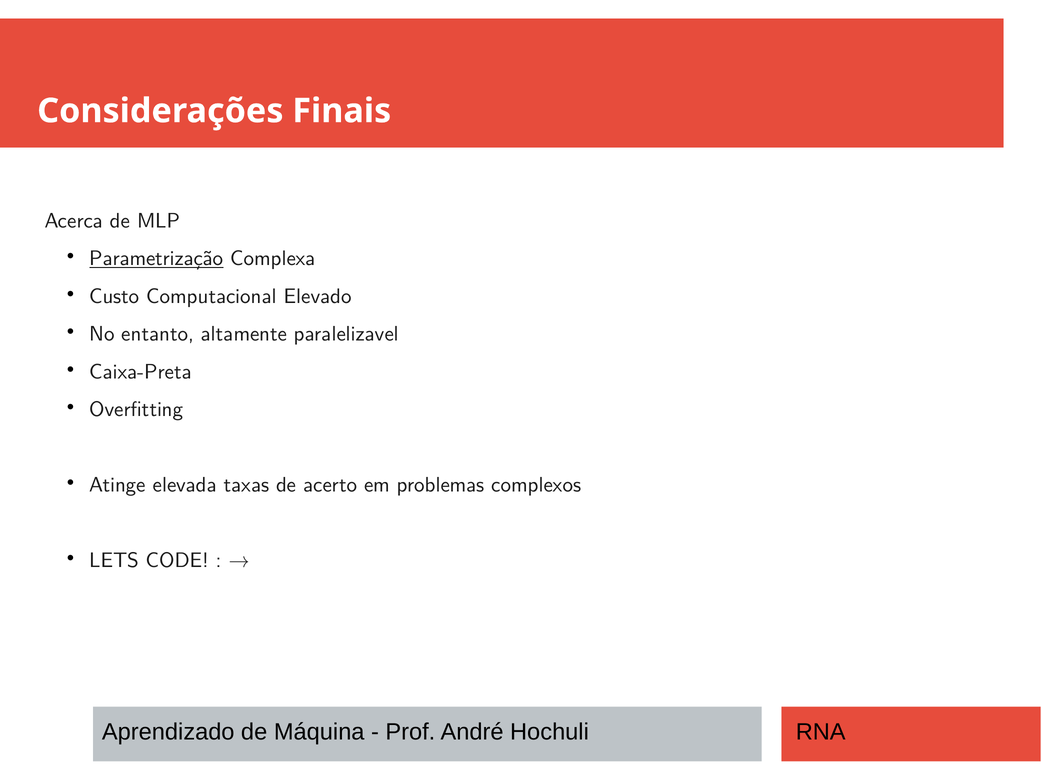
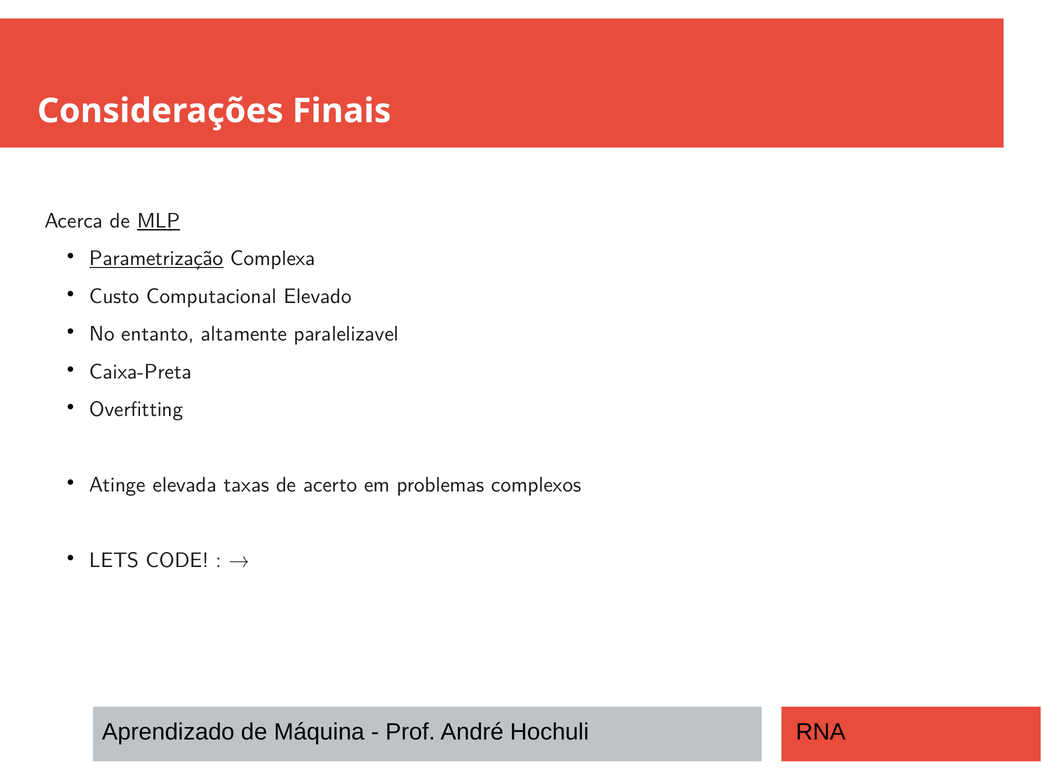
MLP underline: none -> present
